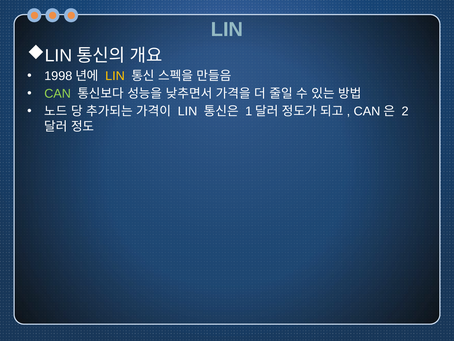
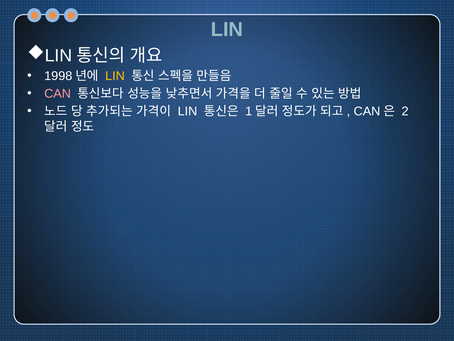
CAN colour: light green -> pink
